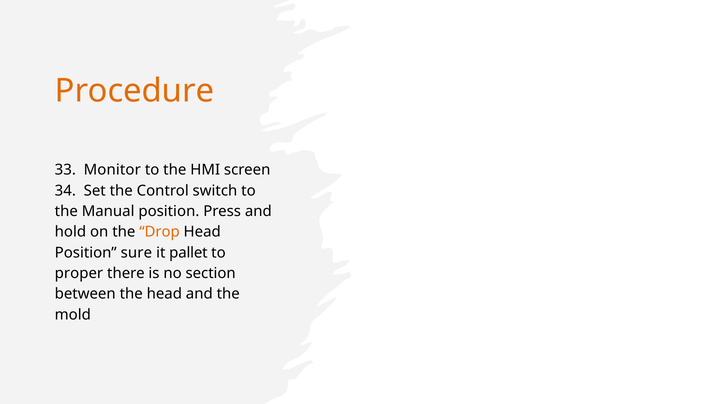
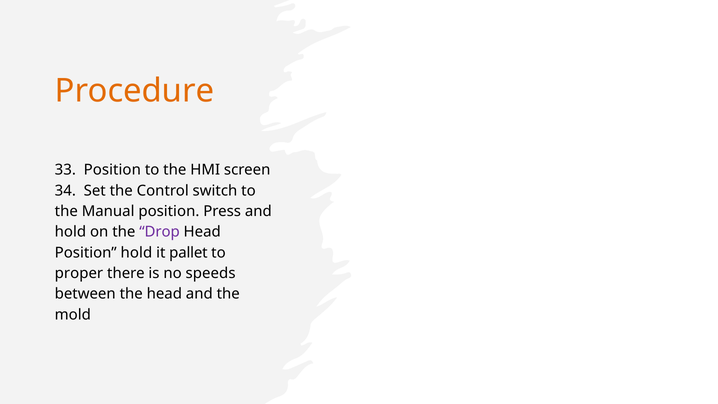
33 Monitor: Monitor -> Position
Drop colour: orange -> purple
Position sure: sure -> hold
section: section -> speeds
